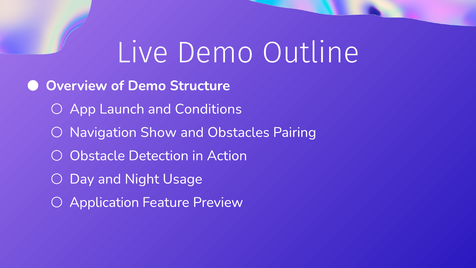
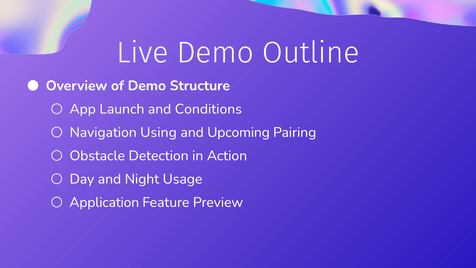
Show: Show -> Using
Obstacles: Obstacles -> Upcoming
